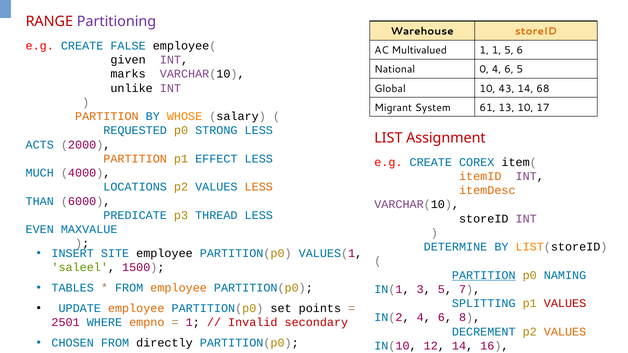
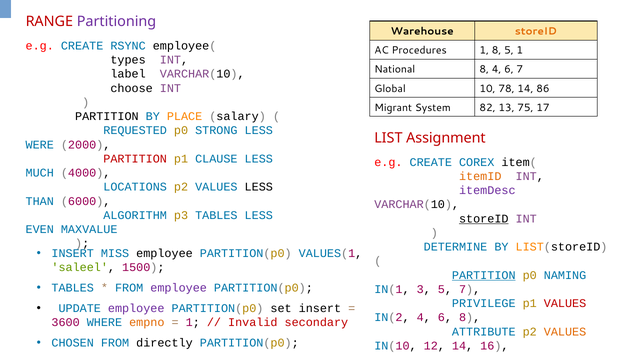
FALSE: FALSE -> RSYNC
Multivalued: Multivalued -> Procedures
1 1: 1 -> 8
5 6: 6 -> 1
given: given -> types
National 0: 0 -> 8
6 5: 5 -> 7
marks: marks -> label
unlike: unlike -> choose
43: 43 -> 78
68: 68 -> 86
61: 61 -> 82
13 10: 10 -> 75
PARTITION at (107, 117) colour: orange -> black
WHOSE: WHOSE -> PLACE
ACTS: ACTS -> WERE
PARTITION at (135, 159) colour: orange -> red
EFFECT: EFFECT -> CLAUSE
LESS at (259, 187) colour: orange -> black
itemDesc colour: orange -> purple
PREDICATE: PREDICATE -> ALGORITHM
p3 THREAD: THREAD -> TABLES
storeID at (484, 219) underline: none -> present
SITE: SITE -> MISS
employee at (179, 288) colour: orange -> purple
SPLITTING: SPLITTING -> PRIVILEGE
employee at (136, 308) colour: orange -> purple
set points: points -> insert
2501: 2501 -> 3600
DECREMENT: DECREMENT -> ATTRIBUTE
